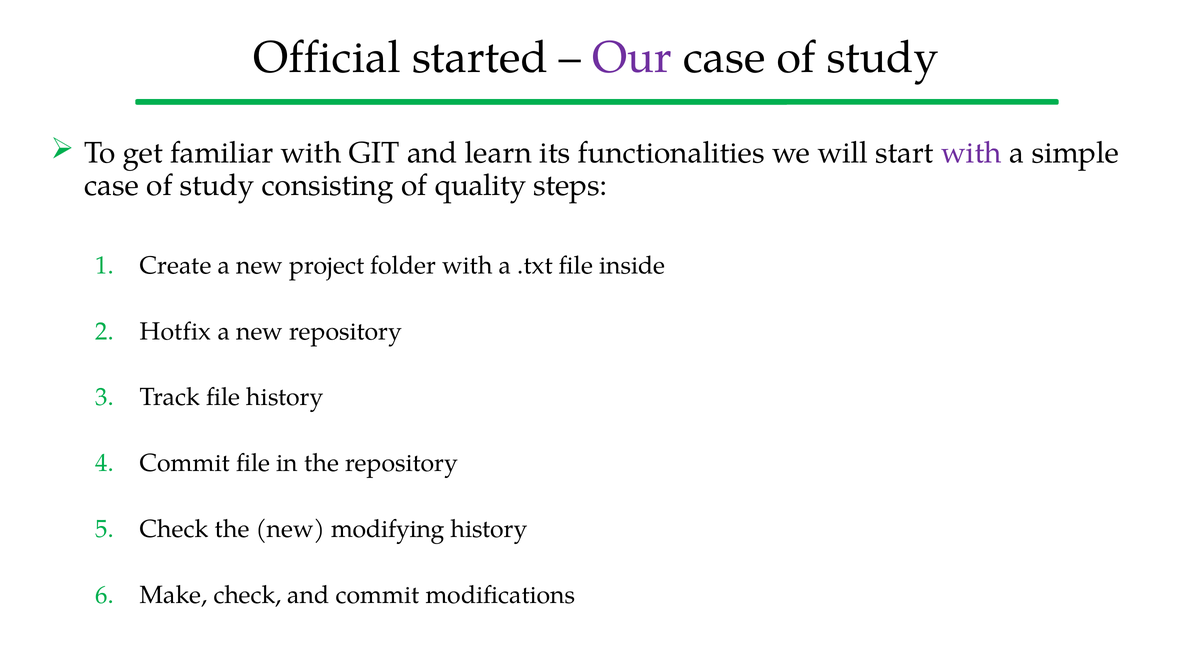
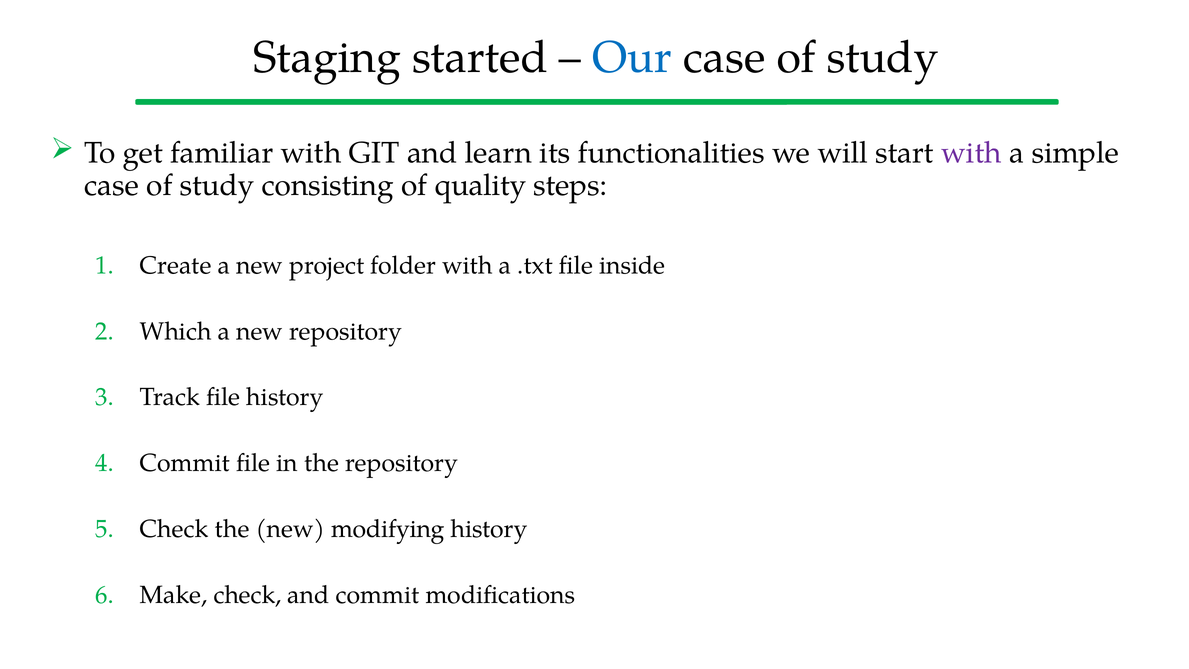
Official: Official -> Staging
Our colour: purple -> blue
Hotfix: Hotfix -> Which
